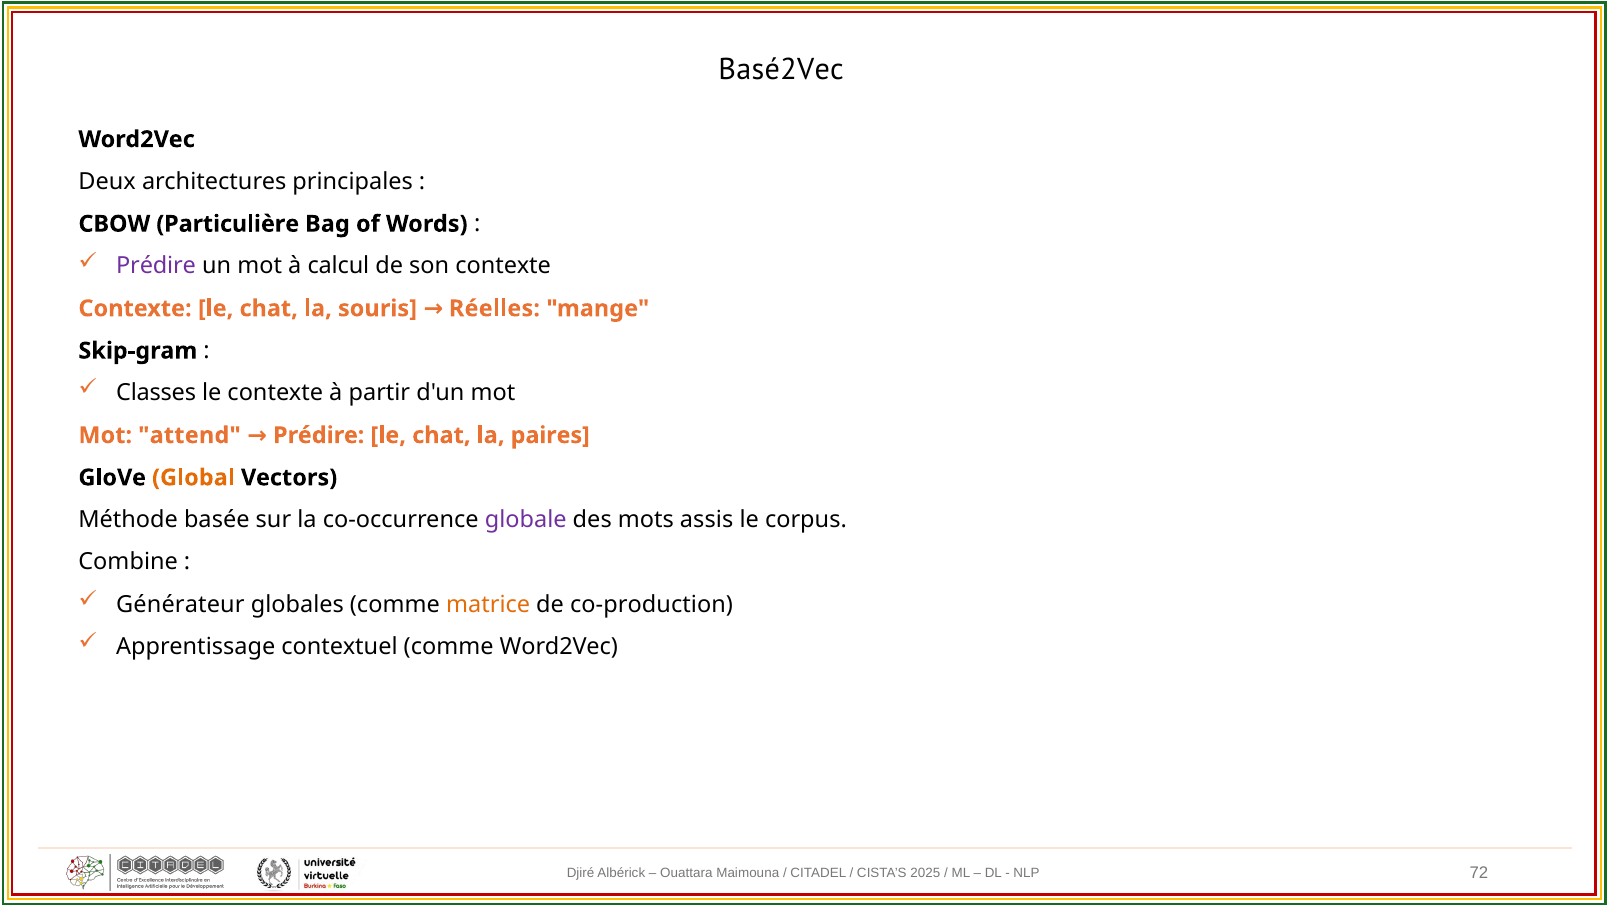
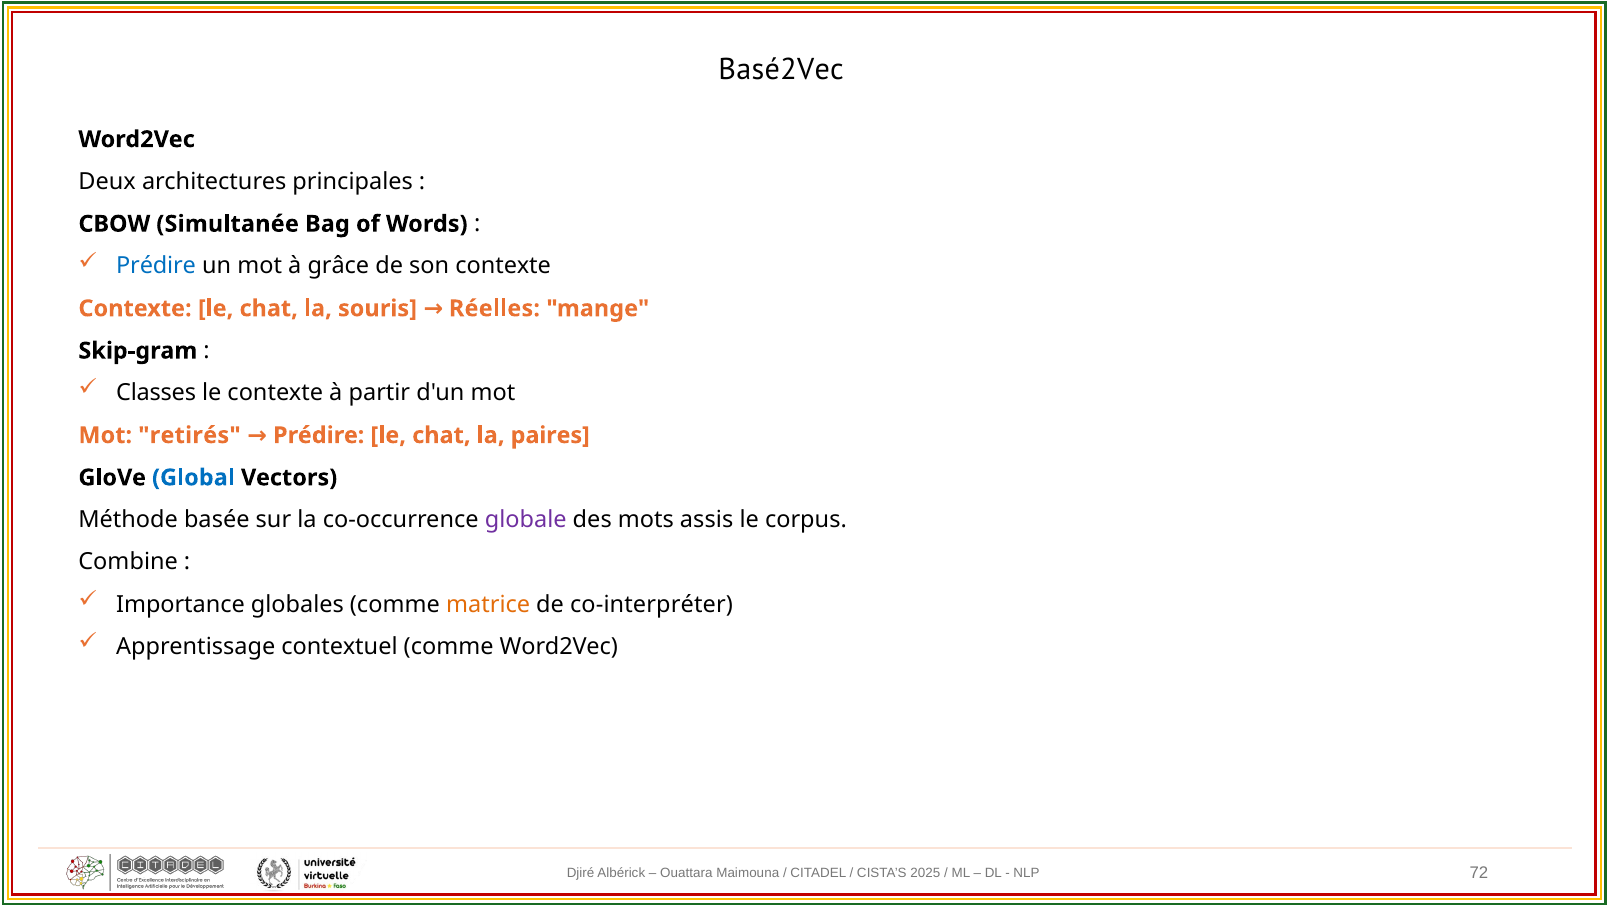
Particulière: Particulière -> Simultanée
Prédire at (156, 266) colour: purple -> blue
calcul: calcul -> grâce
attend: attend -> retirés
Global colour: orange -> blue
Générateur: Générateur -> Importance
co-production: co-production -> co-interpréter
